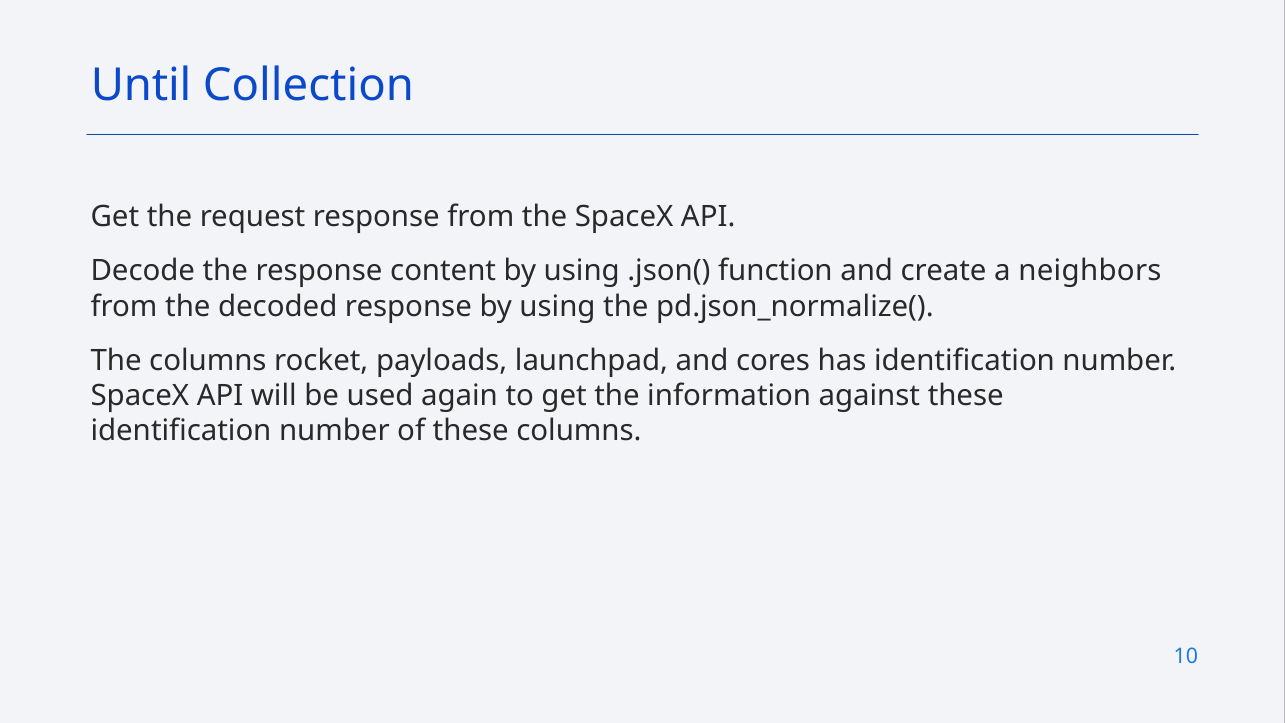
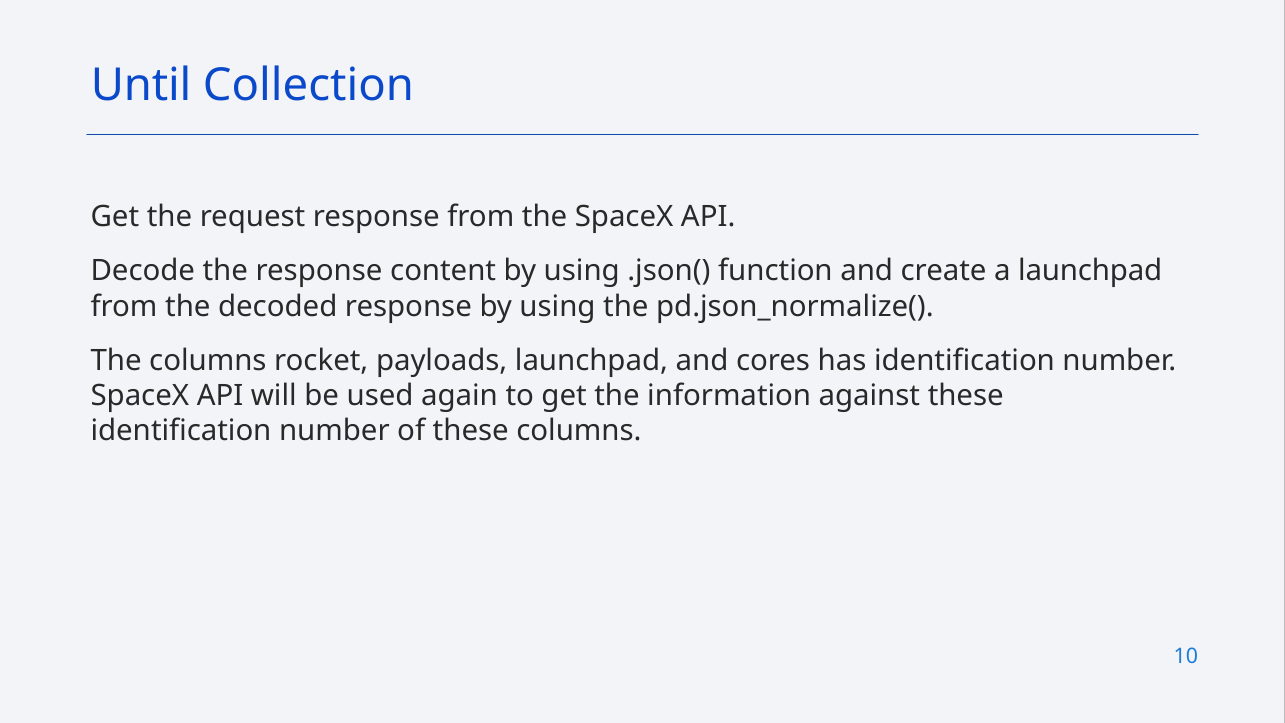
a neighbors: neighbors -> launchpad
